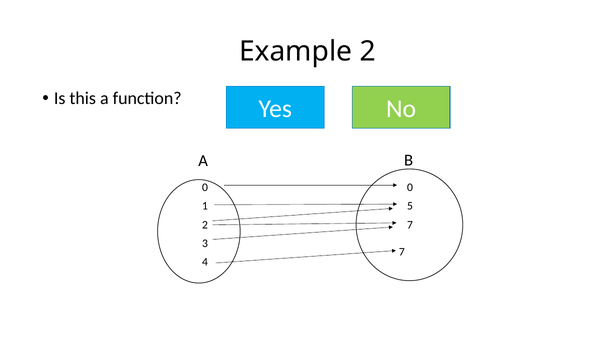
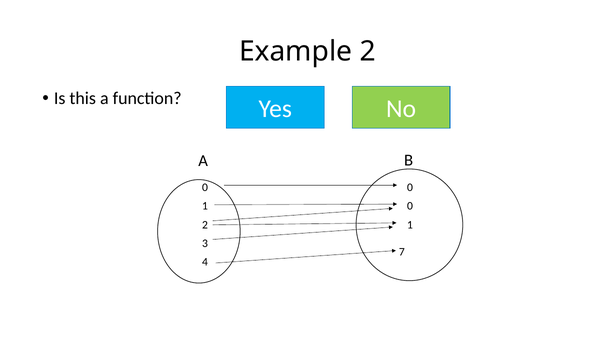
1 5: 5 -> 0
2 7: 7 -> 1
